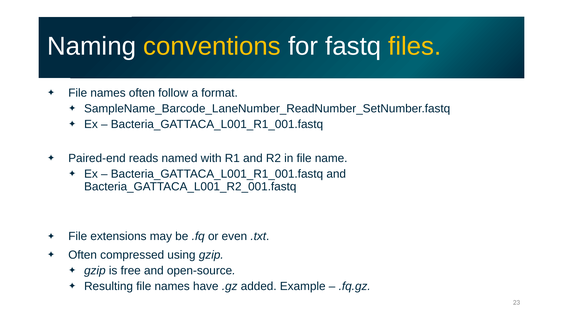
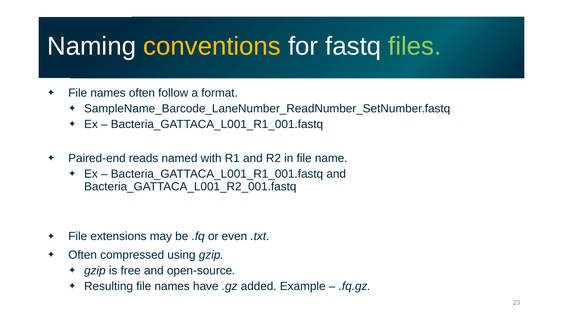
files colour: yellow -> light green
